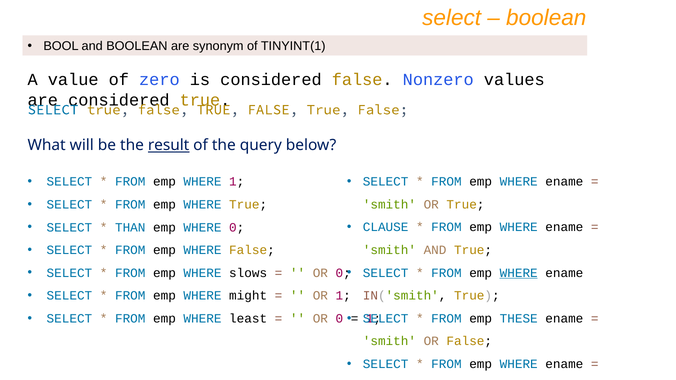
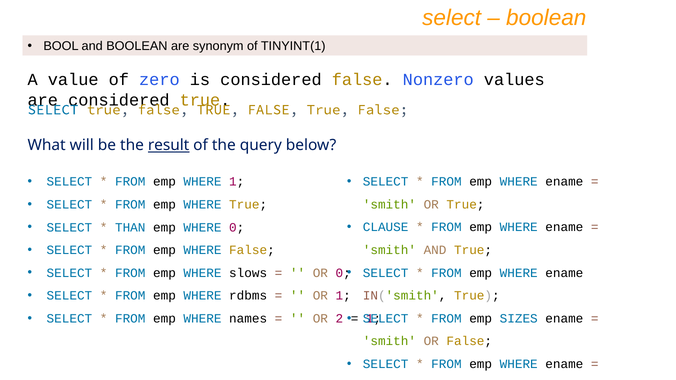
WHERE at (519, 273) underline: present -> none
might: might -> rdbms
least: least -> names
0 at (339, 319): 0 -> 2
THESE: THESE -> SIZES
